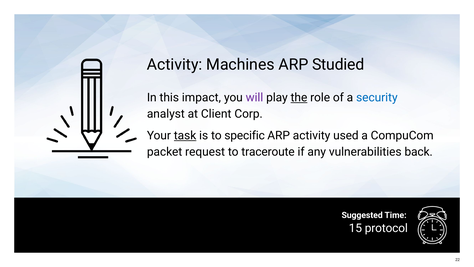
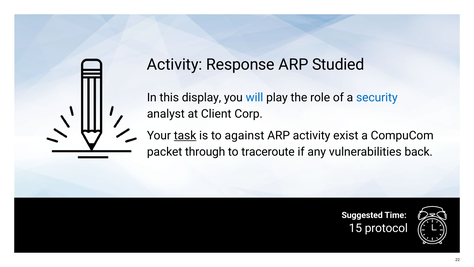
Machines: Machines -> Response
impact: impact -> display
will colour: purple -> blue
the underline: present -> none
specific: specific -> against
used: used -> exist
request: request -> through
